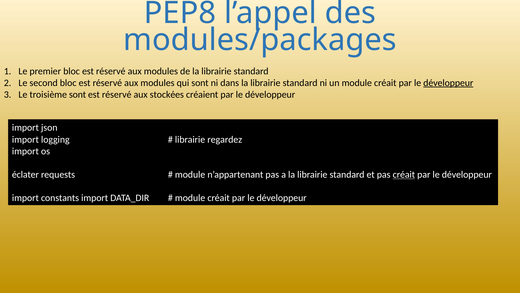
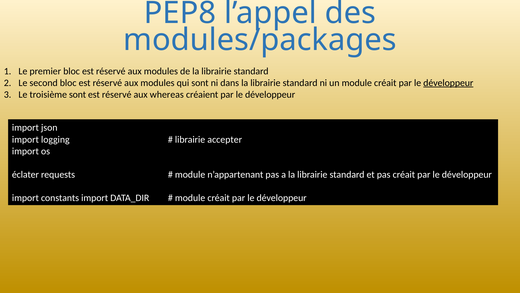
stockées: stockées -> whereas
regardez: regardez -> accepter
créait at (404, 174) underline: present -> none
